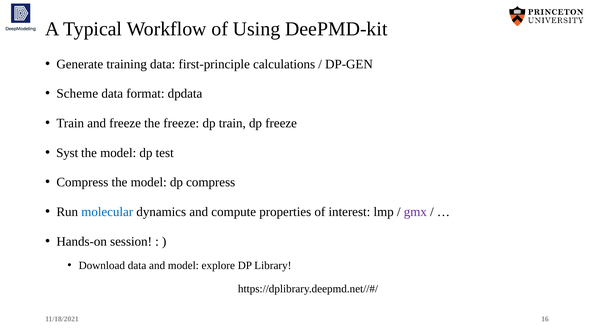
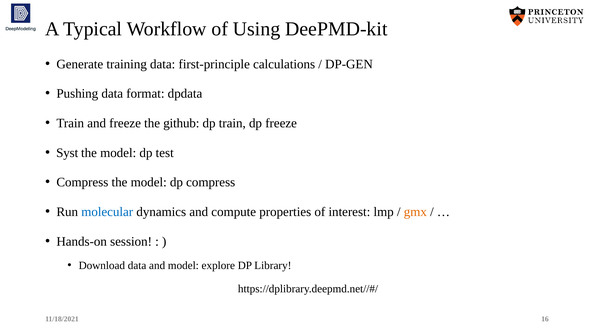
Scheme: Scheme -> Pushing
the freeze: freeze -> github
gmx colour: purple -> orange
